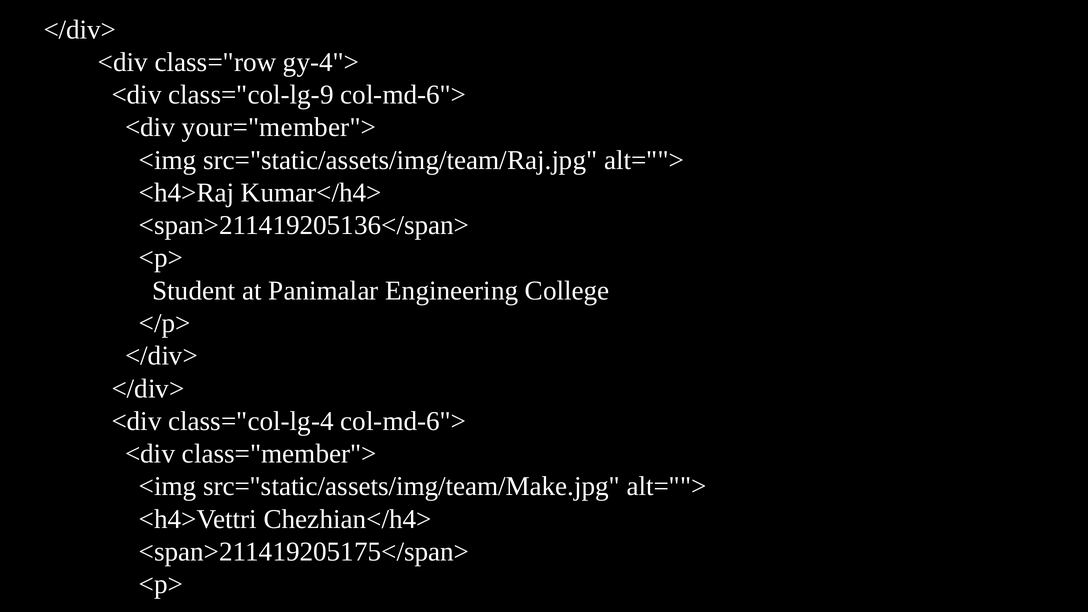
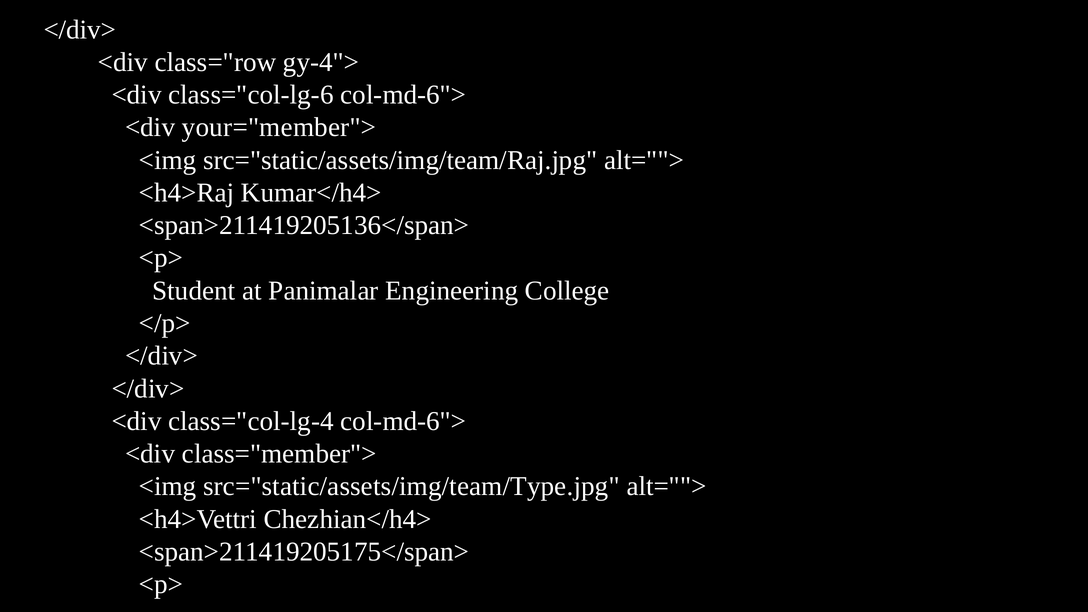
class="col-lg-9: class="col-lg-9 -> class="col-lg-6
src="static/assets/img/team/Make.jpg: src="static/assets/img/team/Make.jpg -> src="static/assets/img/team/Type.jpg
